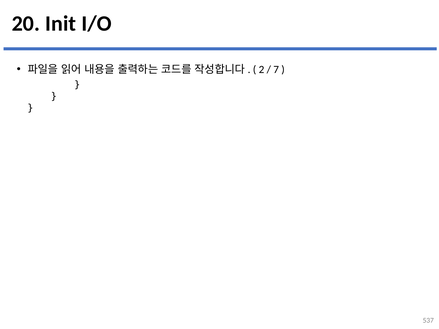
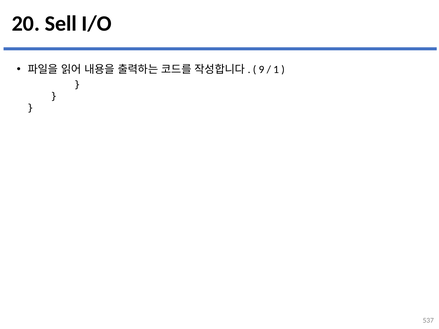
Init: Init -> Sell
2: 2 -> 9
7: 7 -> 1
